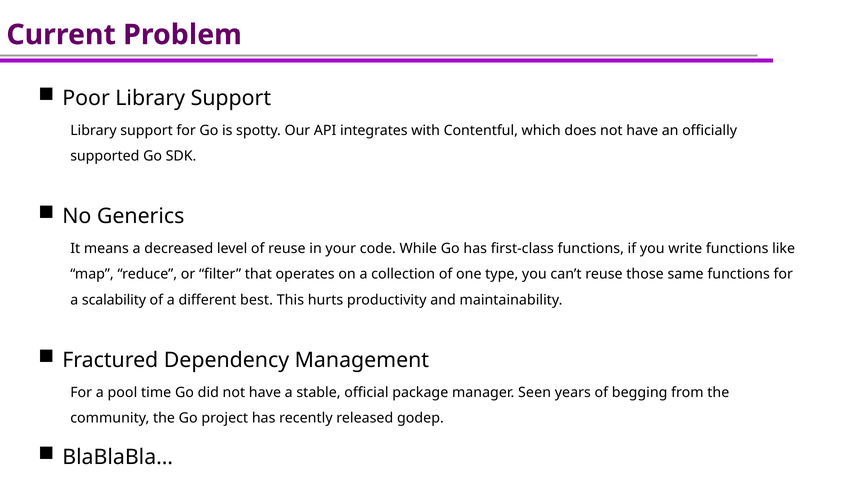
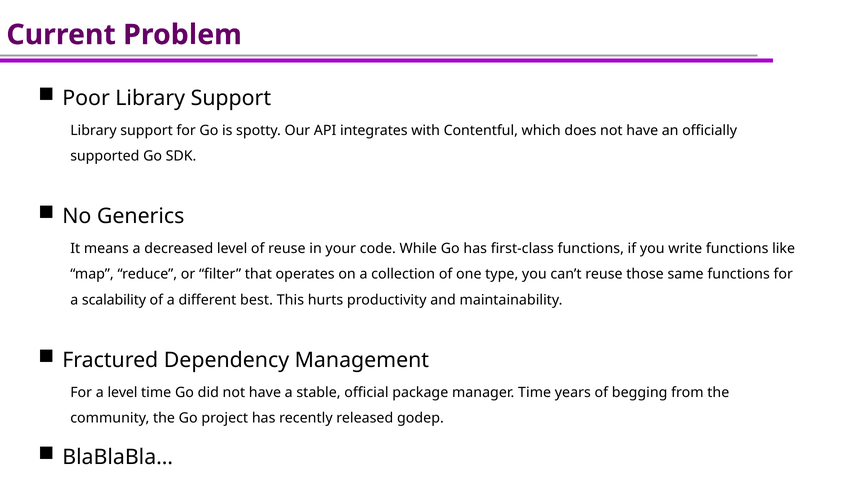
a pool: pool -> level
manager Seen: Seen -> Time
